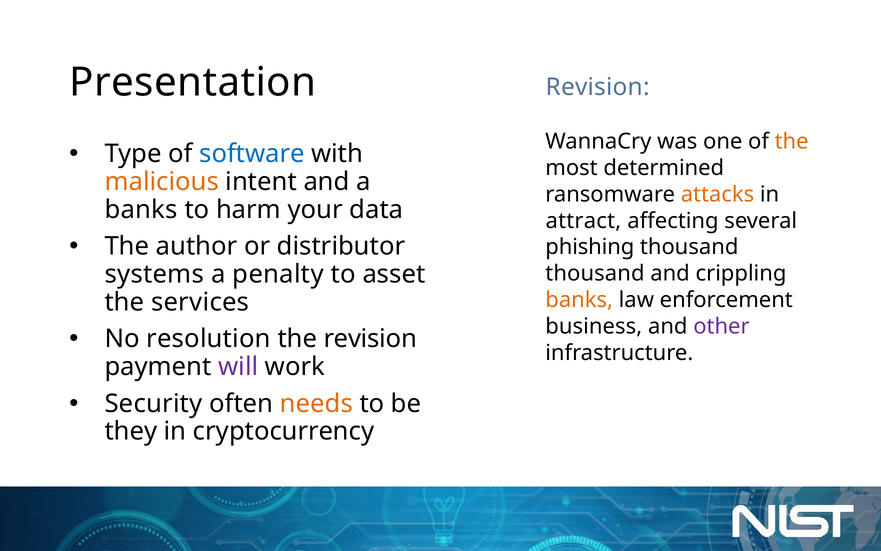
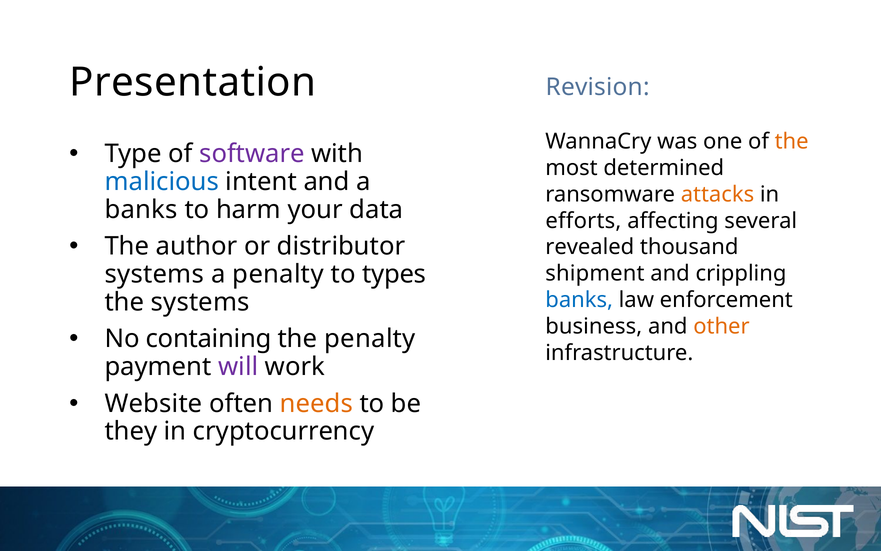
software colour: blue -> purple
malicious colour: orange -> blue
attract: attract -> efforts
phishing: phishing -> revealed
asset: asset -> types
thousand at (595, 273): thousand -> shipment
banks at (579, 300) colour: orange -> blue
the services: services -> systems
other colour: purple -> orange
resolution: resolution -> containing
the revision: revision -> penalty
Security: Security -> Website
